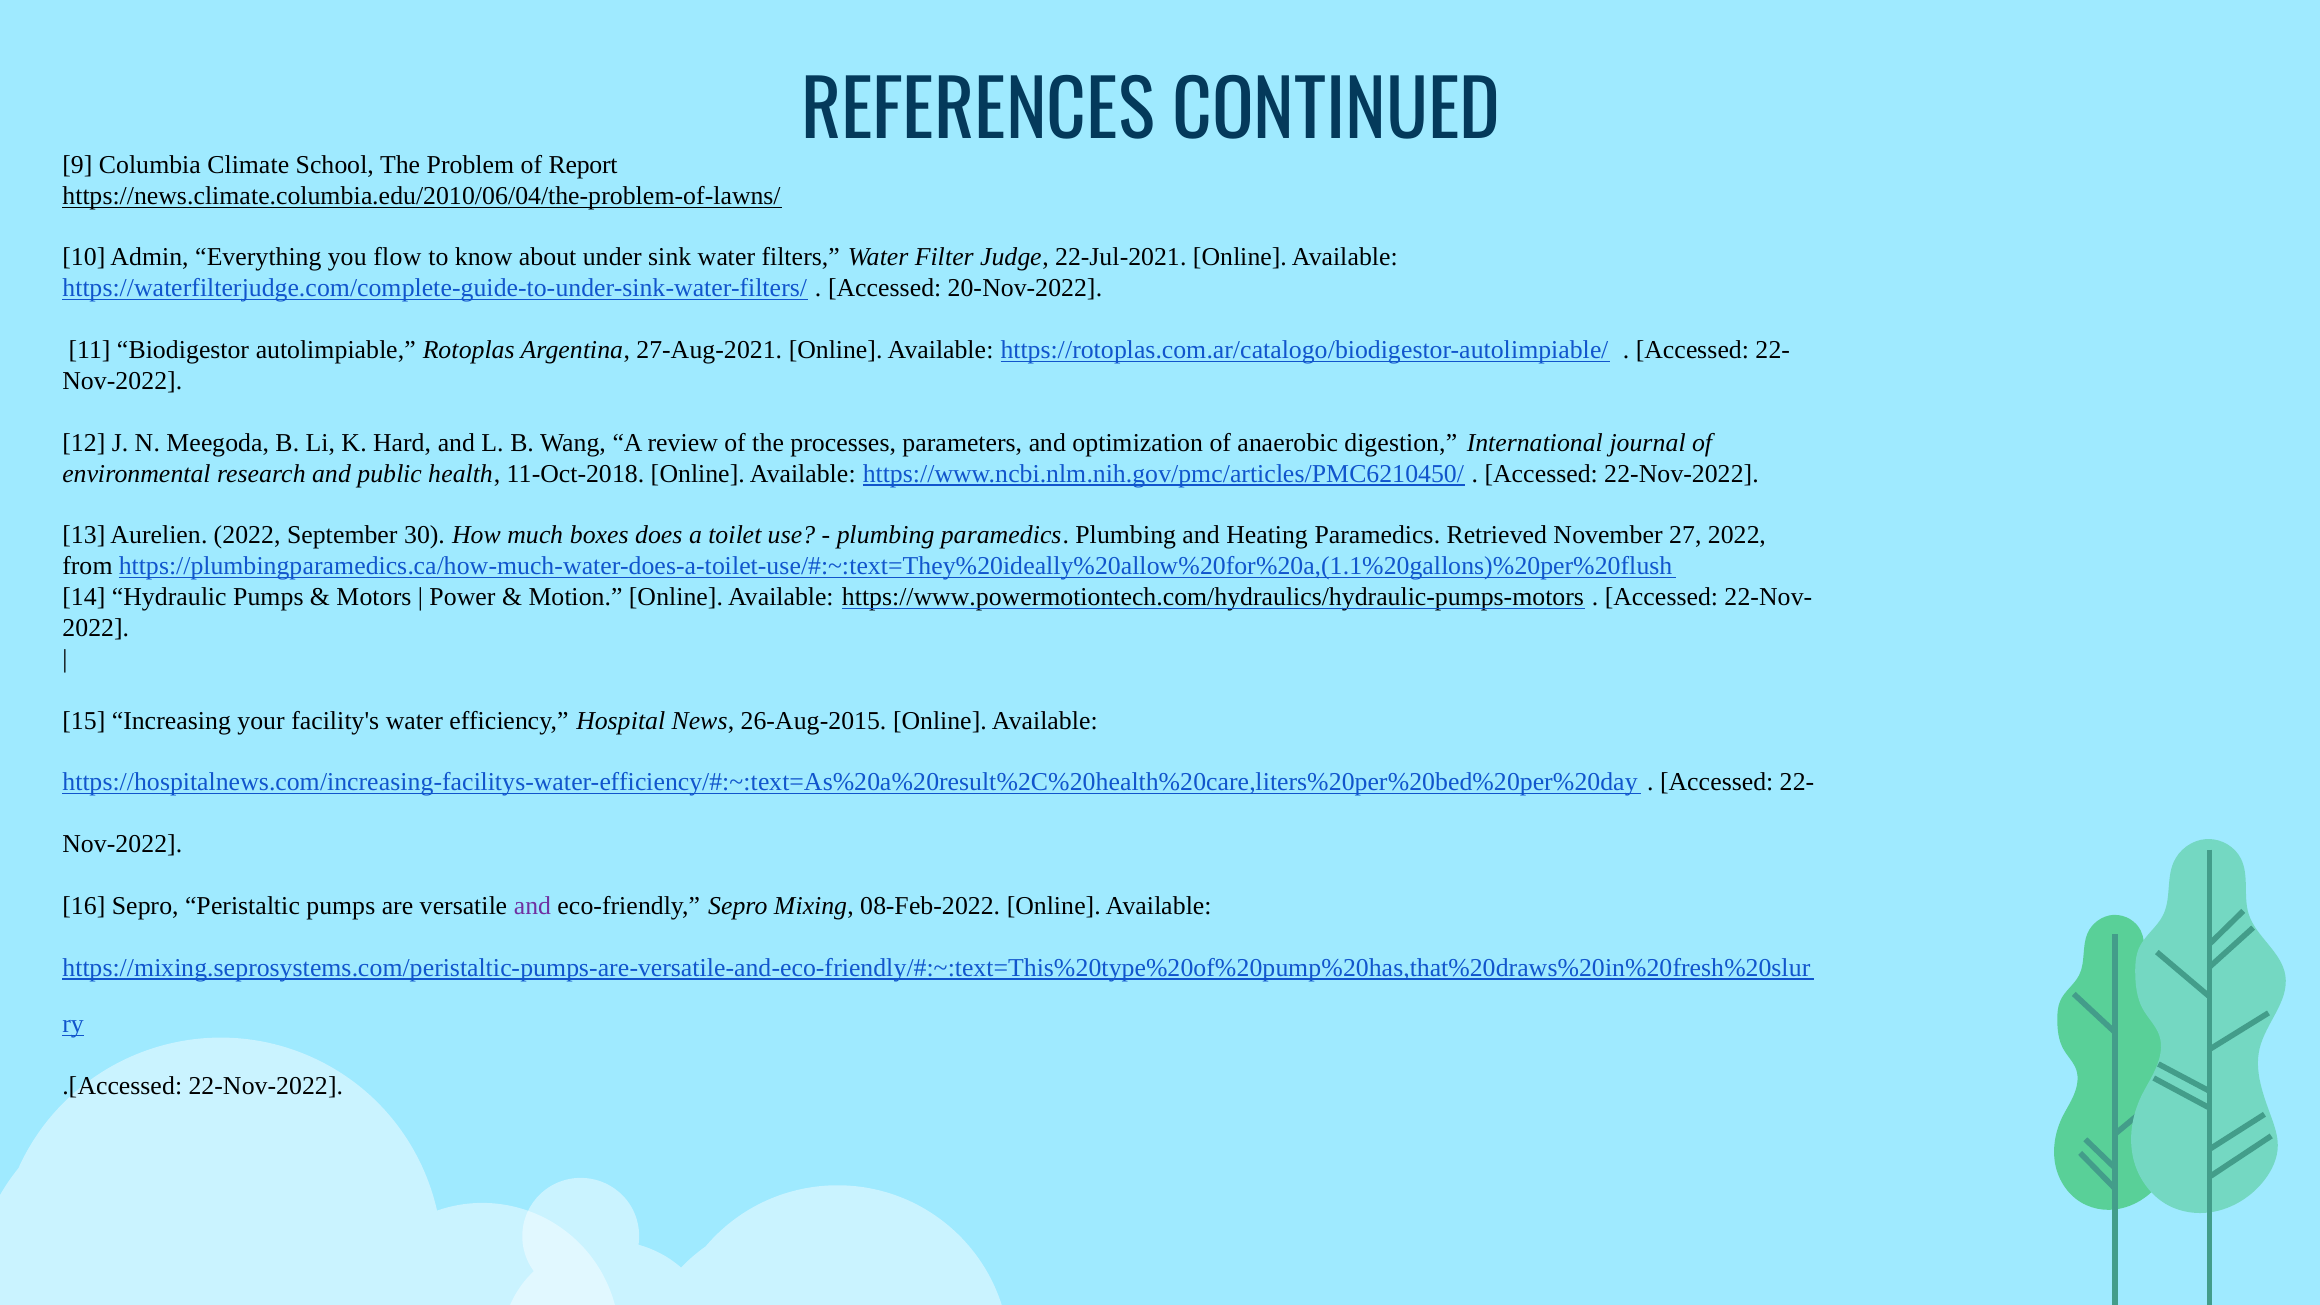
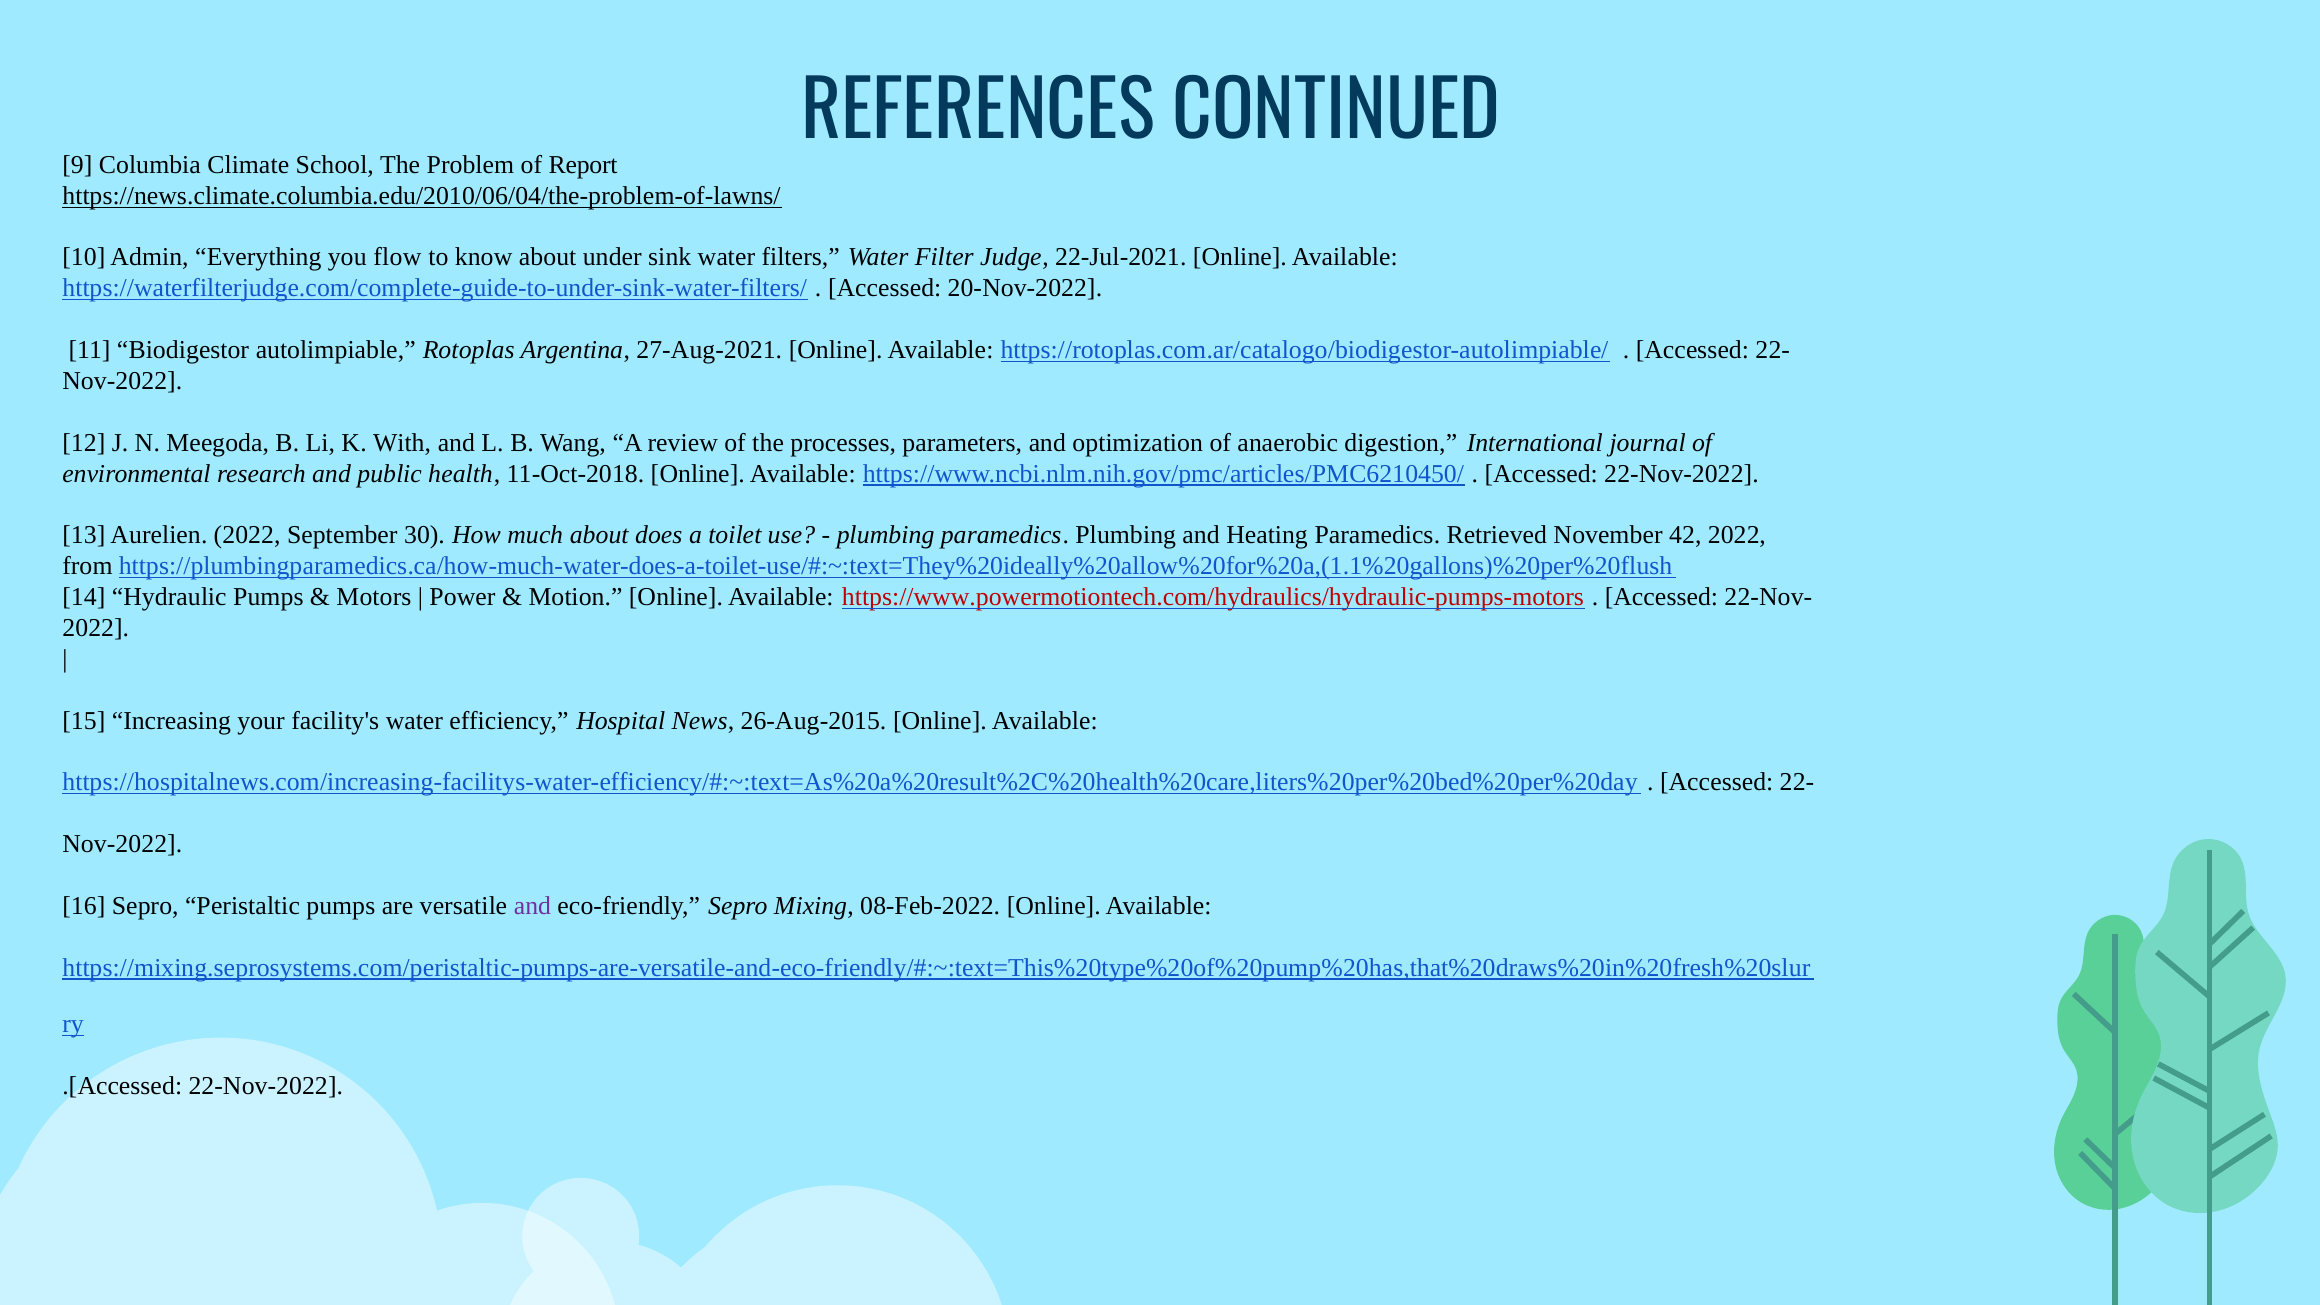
Hard: Hard -> With
much boxes: boxes -> about
27: 27 -> 42
https://www.powermotiontech.com/hydraulics/hydraulic-pumps-motors colour: black -> red
